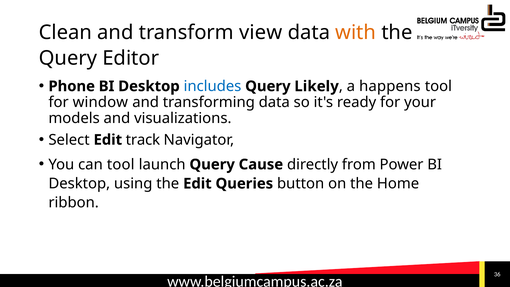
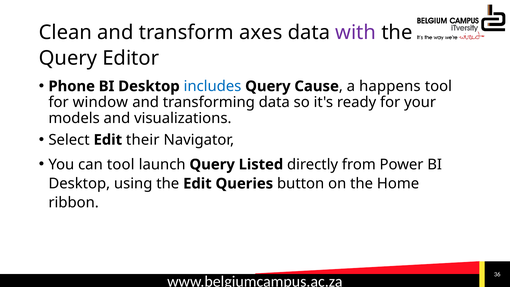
view: view -> axes
with colour: orange -> purple
Likely: Likely -> Cause
track: track -> their
Cause: Cause -> Listed
